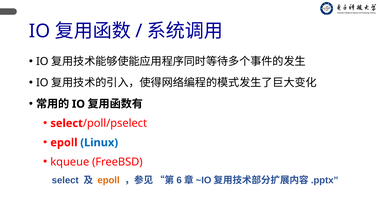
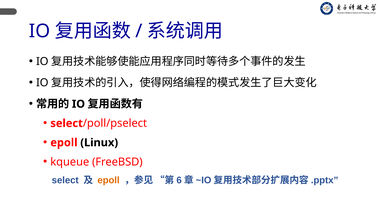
Linux colour: blue -> black
